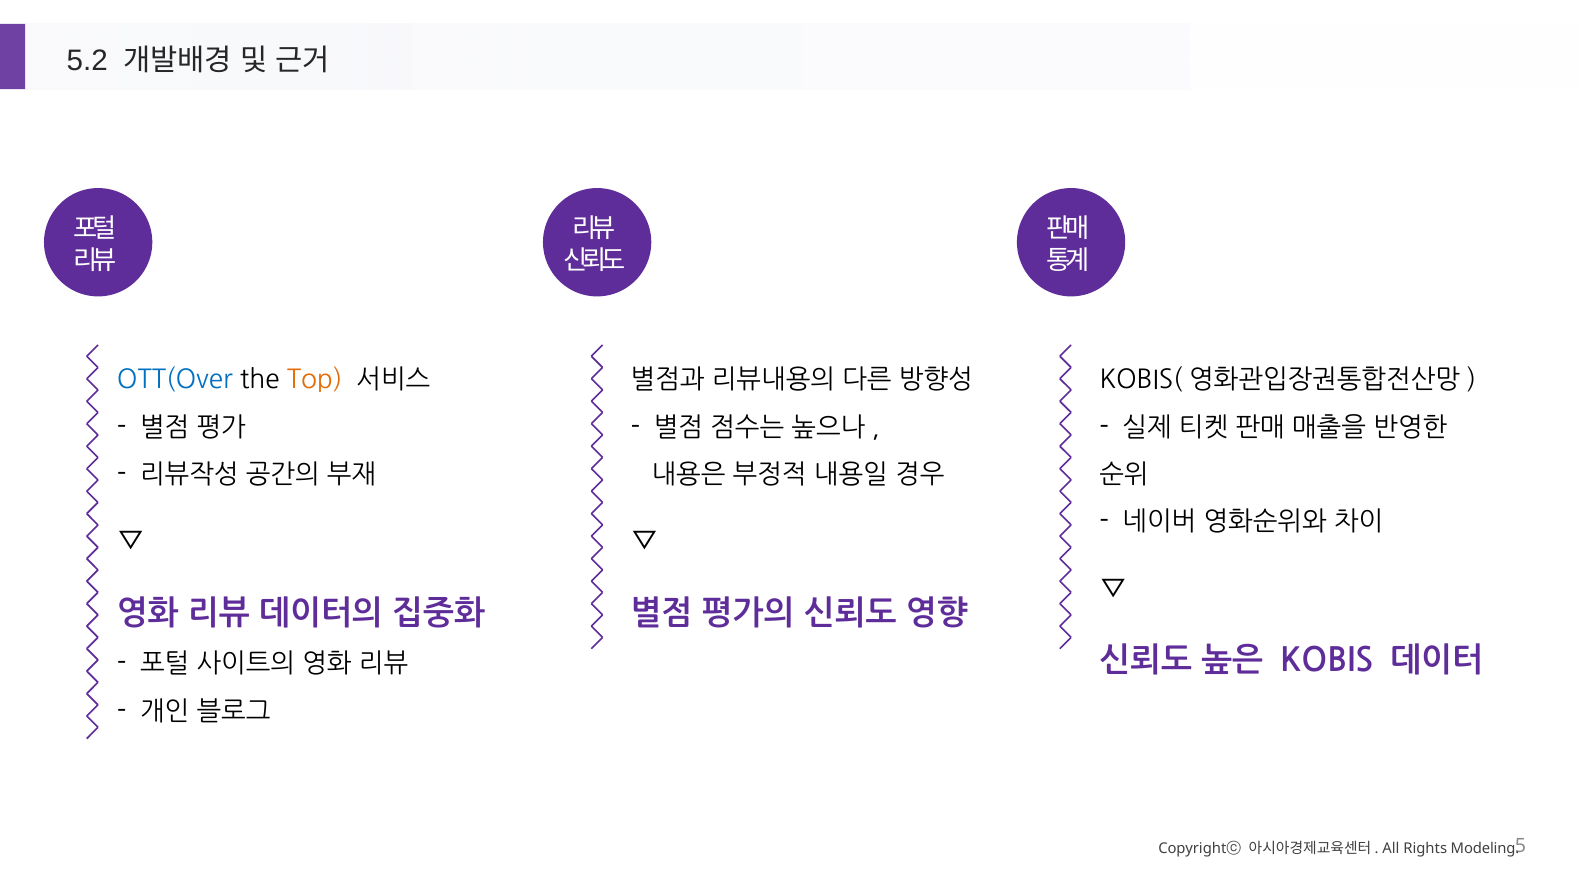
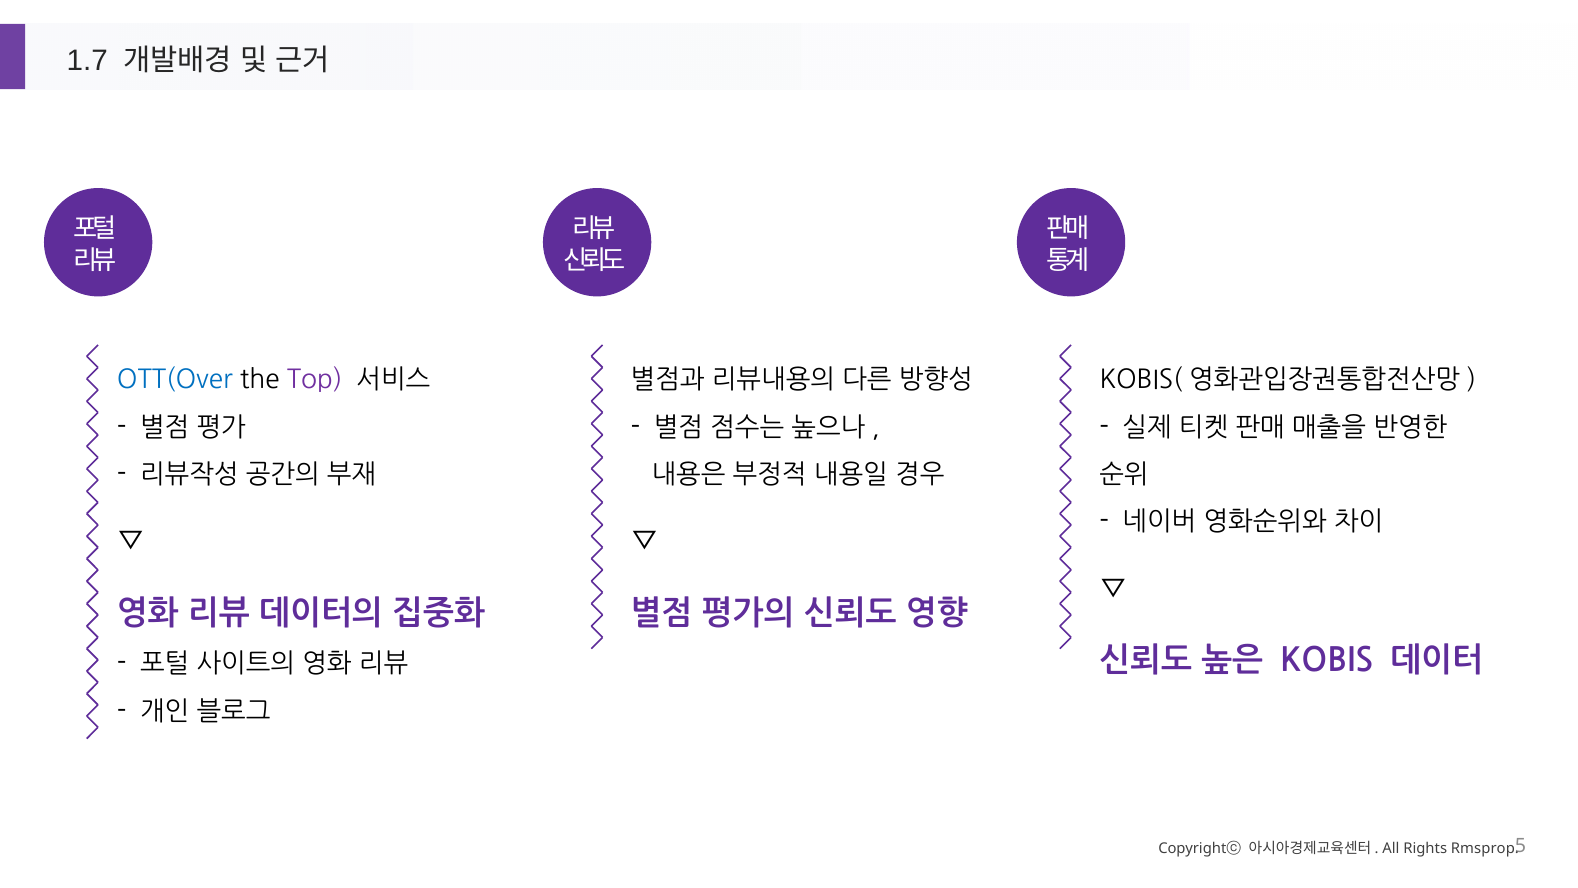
5.2: 5.2 -> 1.7
Top colour: orange -> purple
Modeling: Modeling -> Rmsprop
